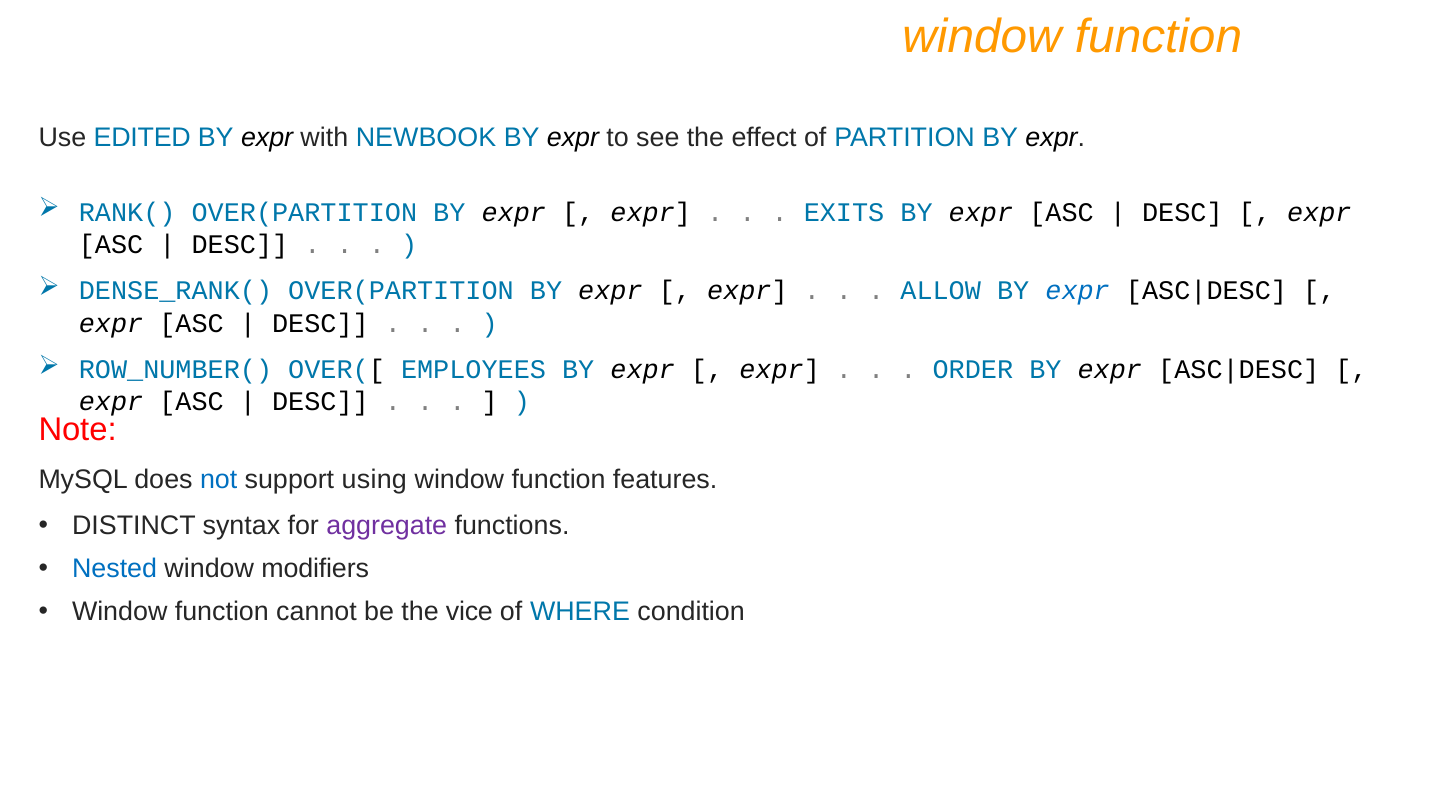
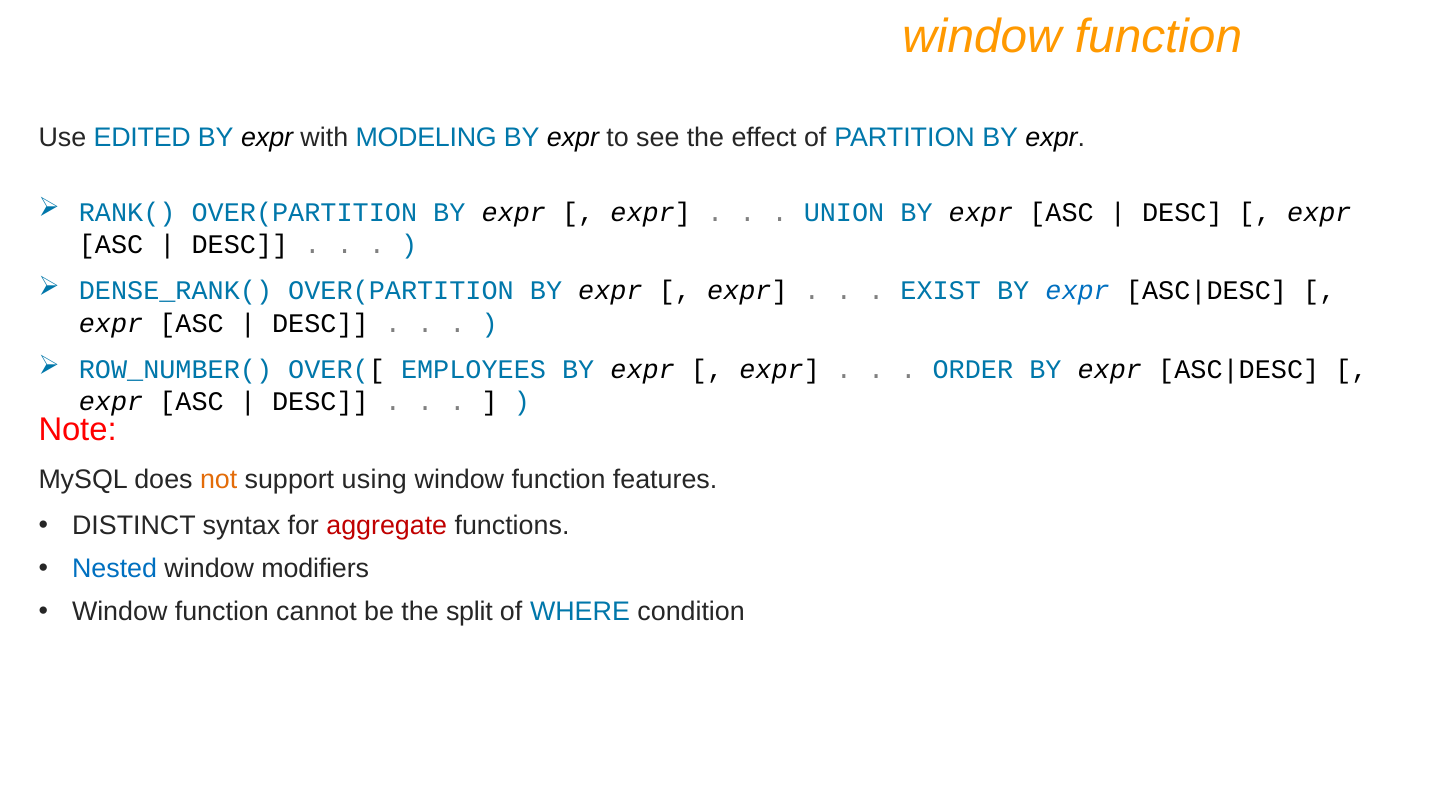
NEWBOOK: NEWBOOK -> MODELING
EXITS: EXITS -> UNION
ALLOW: ALLOW -> EXIST
not colour: blue -> orange
aggregate colour: purple -> red
vice: vice -> split
